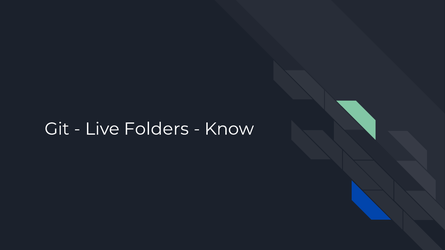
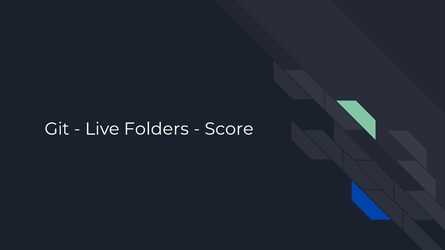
Know: Know -> Score
